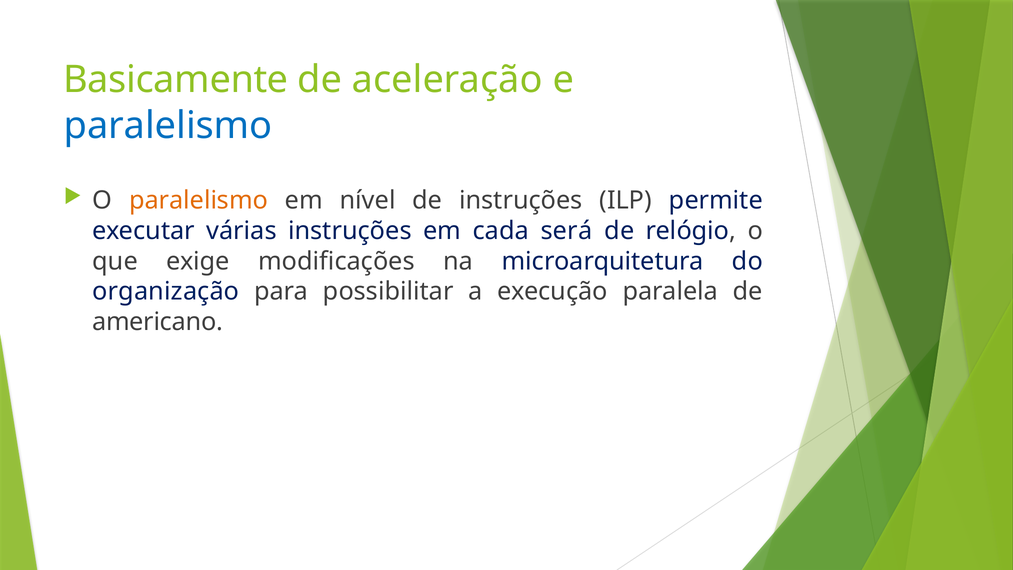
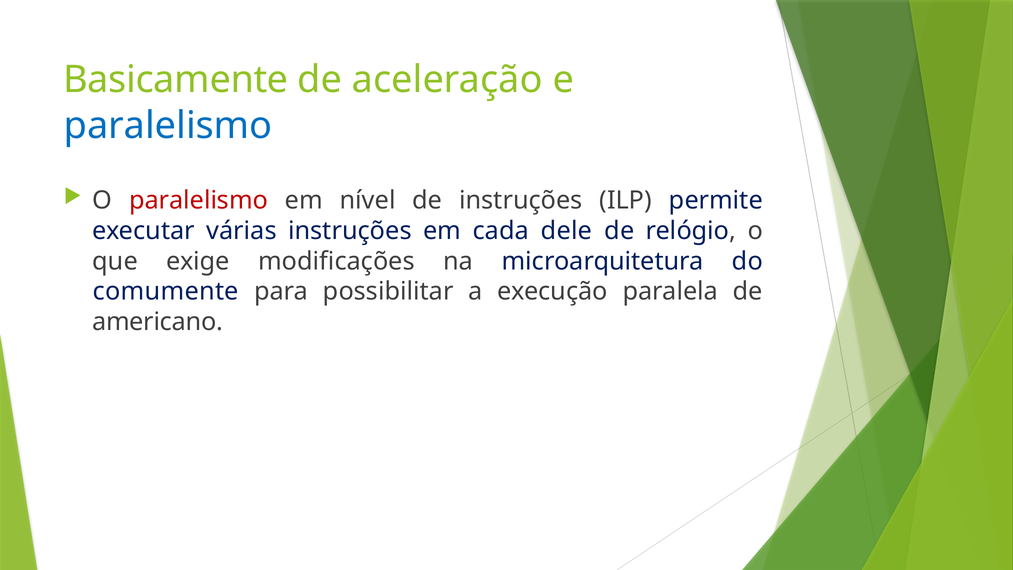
paralelismo at (199, 200) colour: orange -> red
será: será -> dele
organização: organização -> comumente
